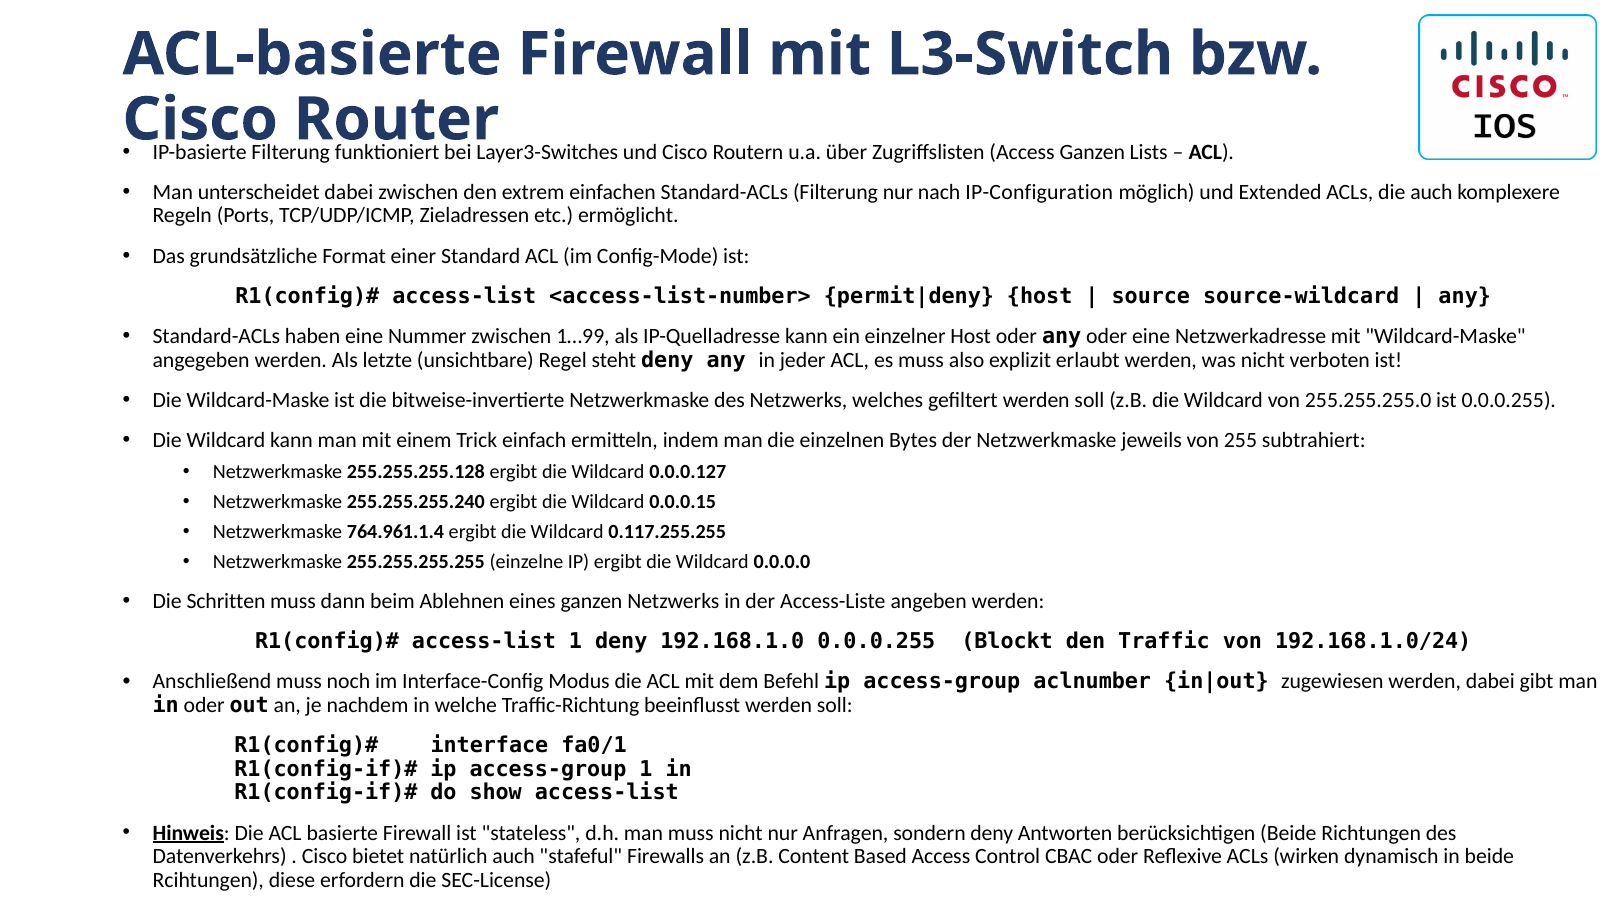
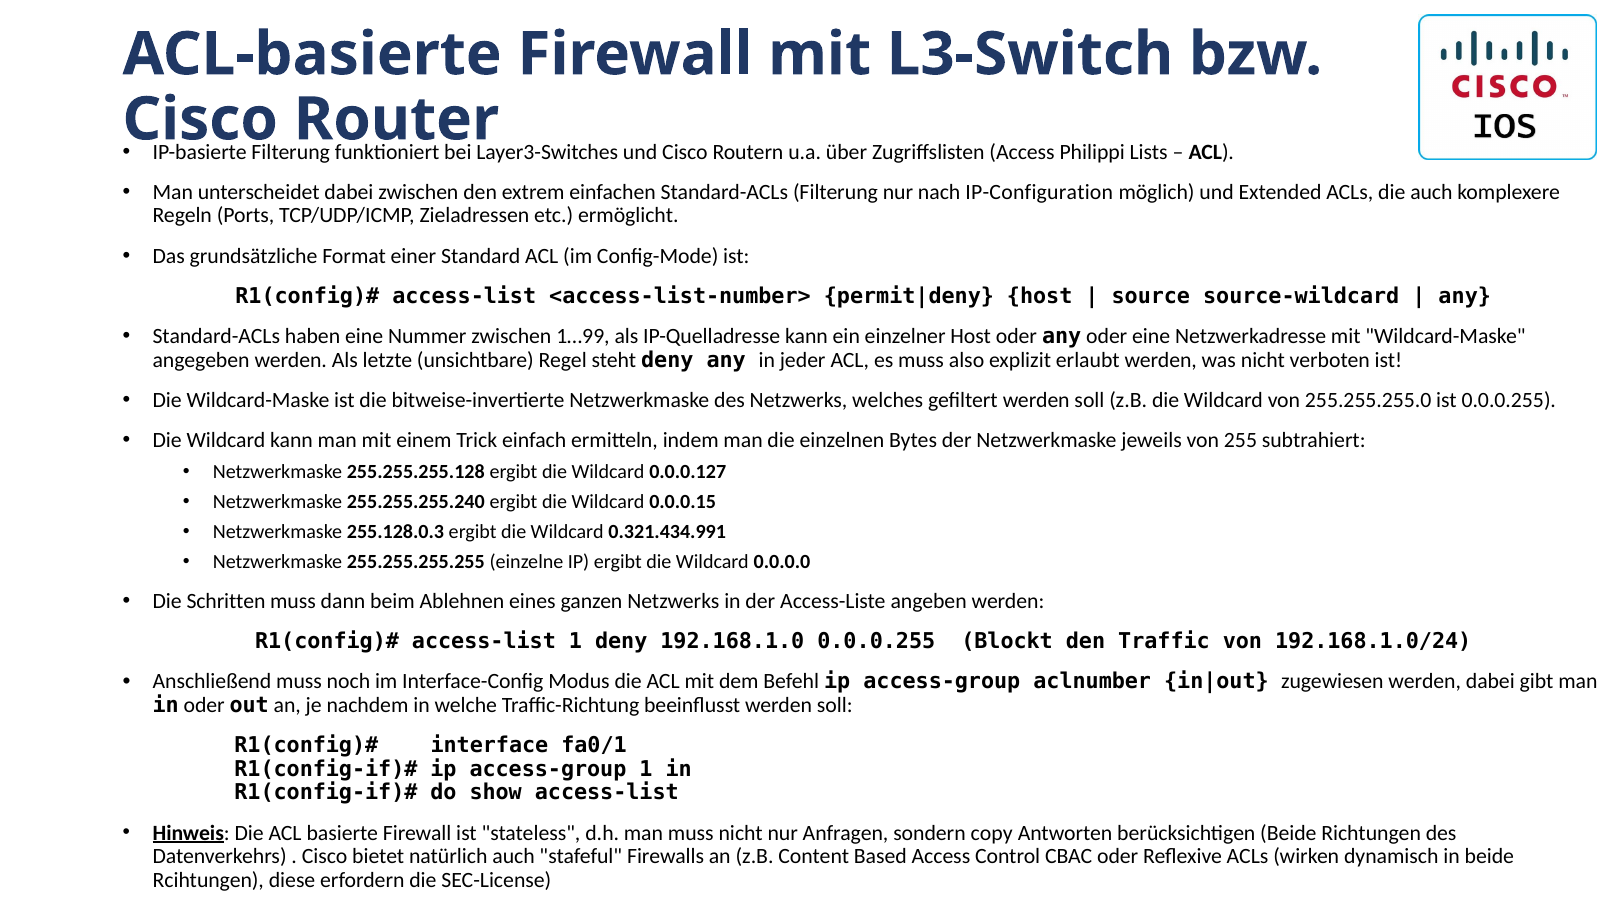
Access Ganzen: Ganzen -> Philippi
764.961.1.4: 764.961.1.4 -> 255.128.0.3
0.117.255.255: 0.117.255.255 -> 0.321.434.991
sondern deny: deny -> copy
